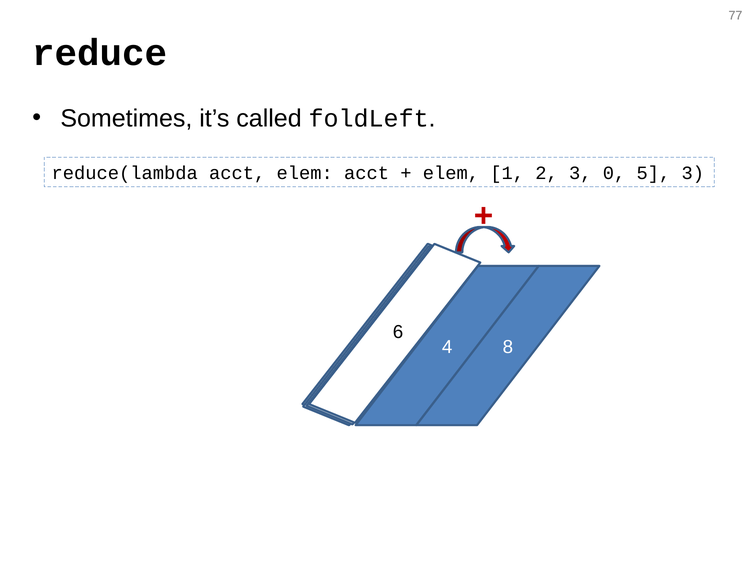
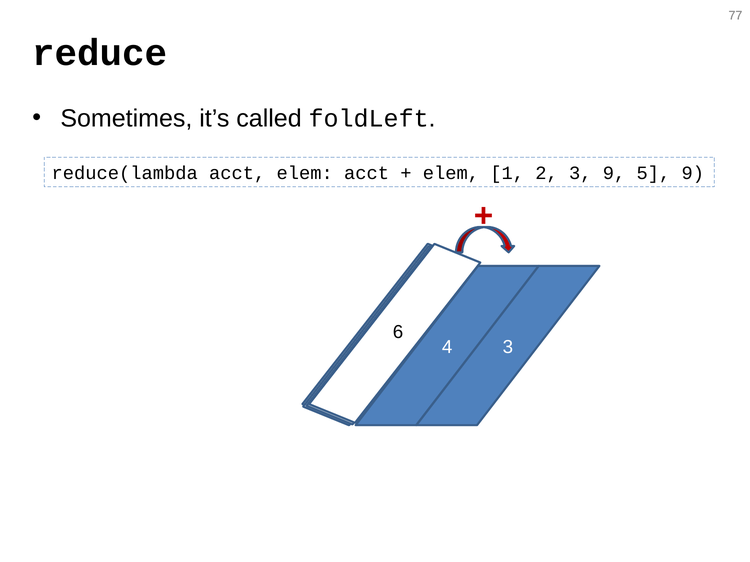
3 0: 0 -> 9
5 3: 3 -> 9
8 at (508, 347): 8 -> 3
